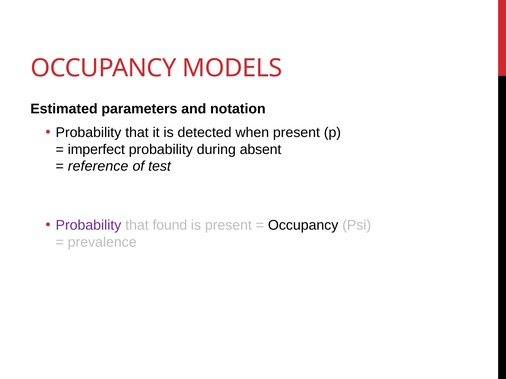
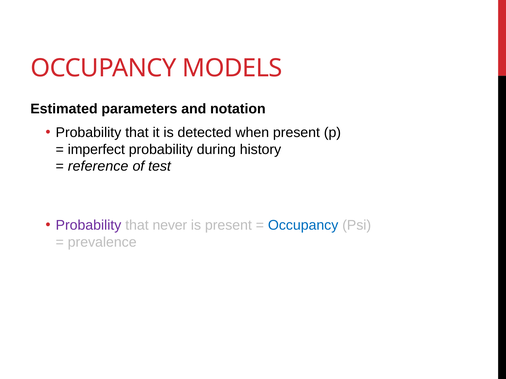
absent: absent -> history
found: found -> never
Occupancy at (303, 226) colour: black -> blue
